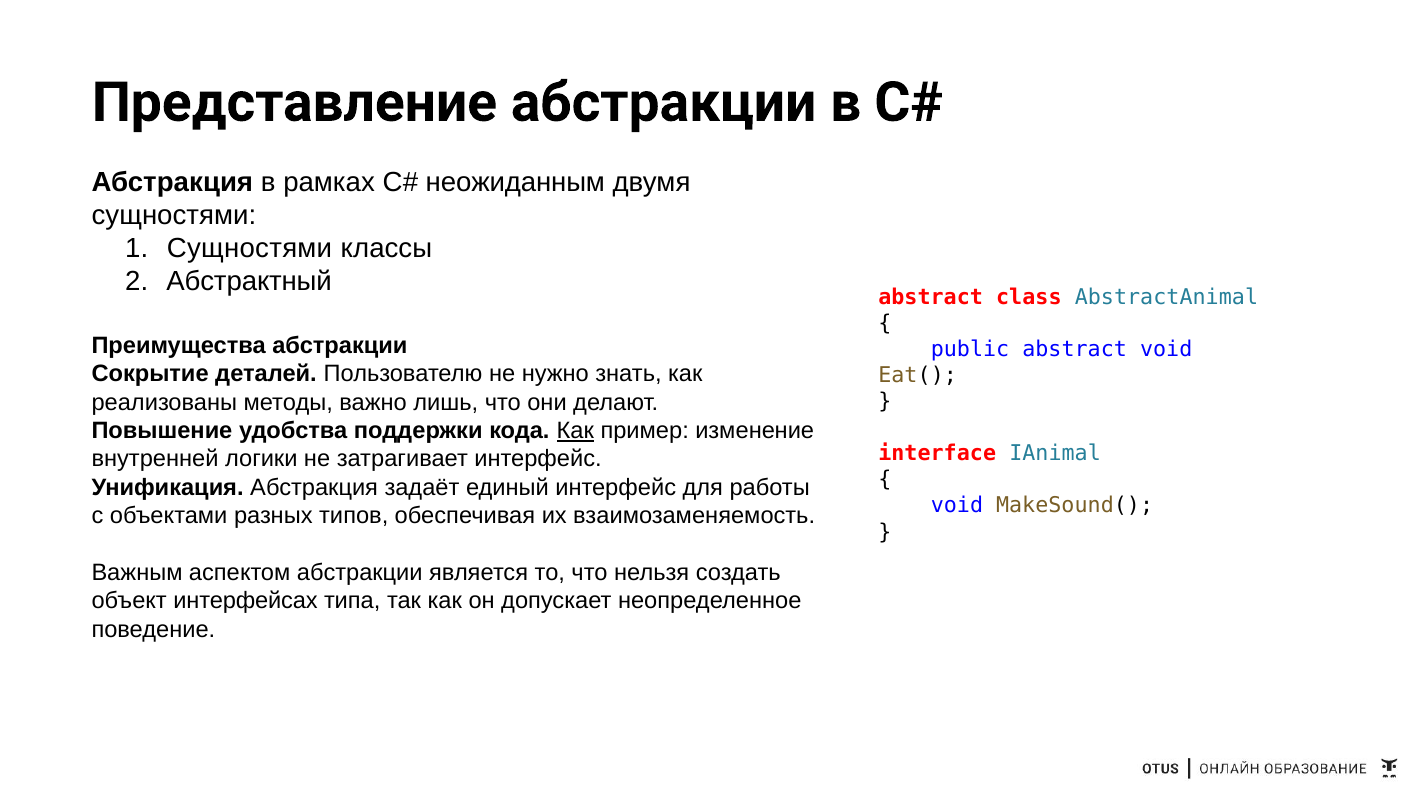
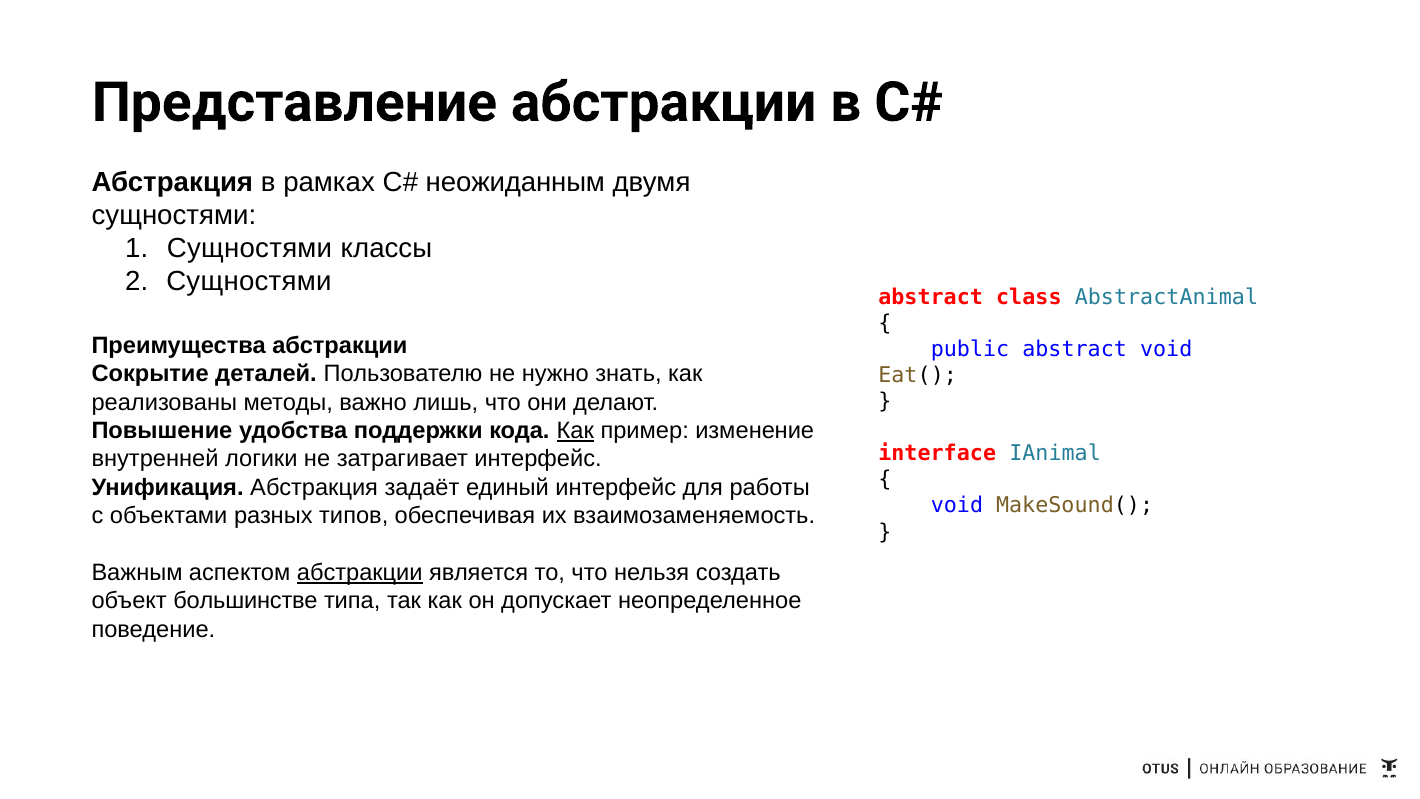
Абстрактный at (249, 282): Абстрактный -> Сущностями
абстракции at (360, 573) underline: none -> present
интерфейсах: интерфейсах -> большинстве
